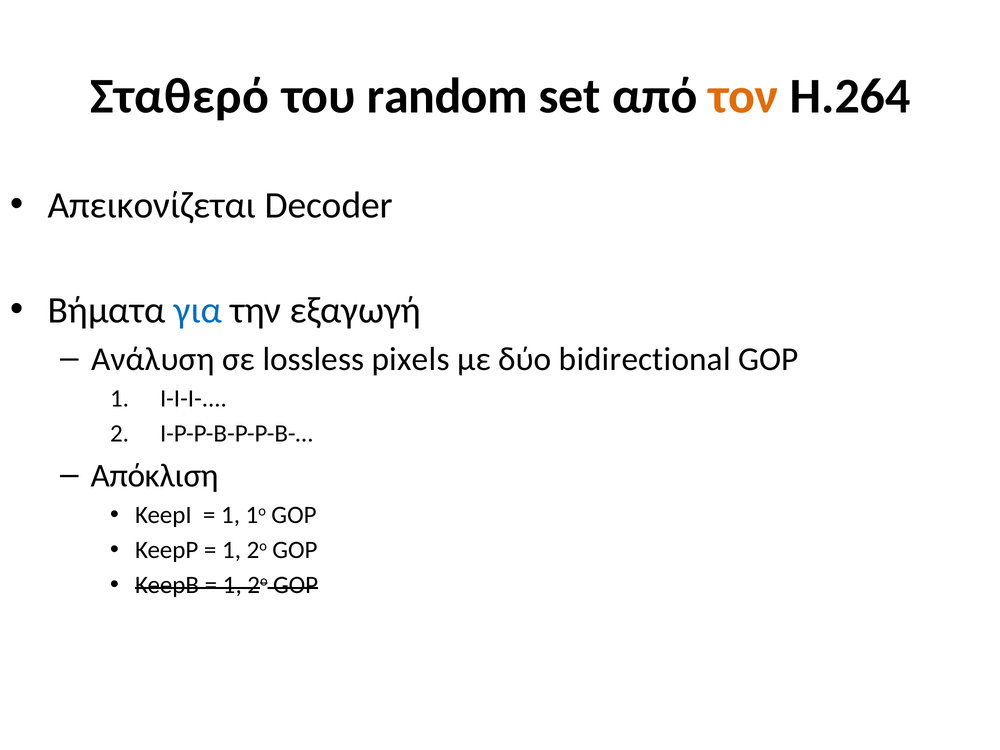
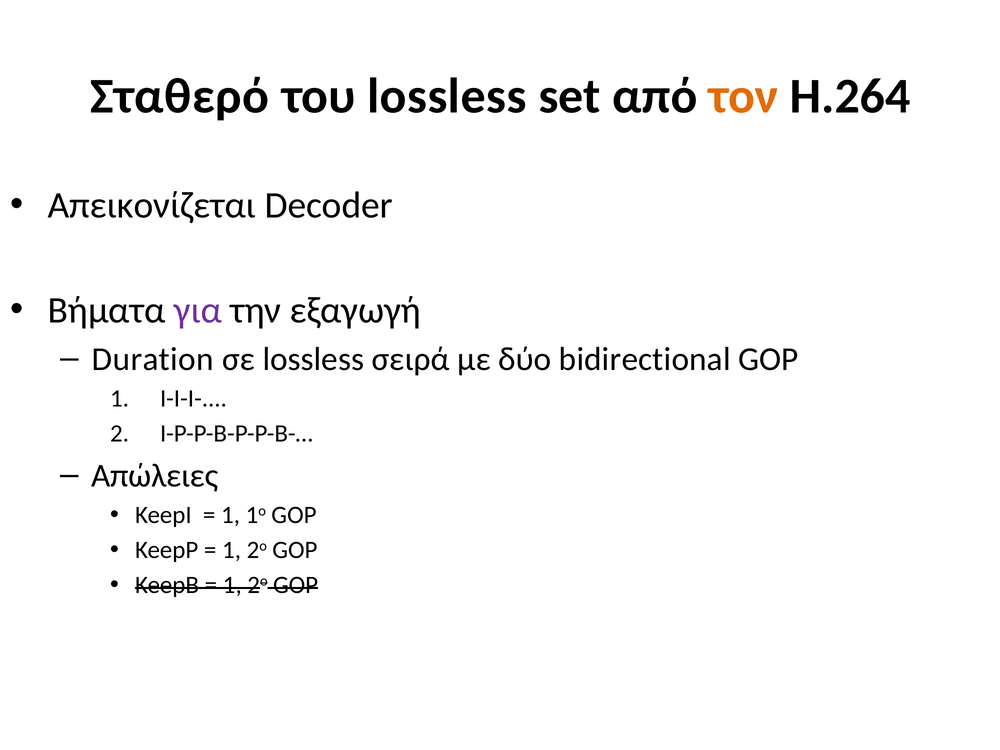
του random: random -> lossless
για colour: blue -> purple
Ανάλυση: Ανάλυση -> Duration
pixels: pixels -> σειρά
Απόκλιση: Απόκλιση -> Απώλειες
